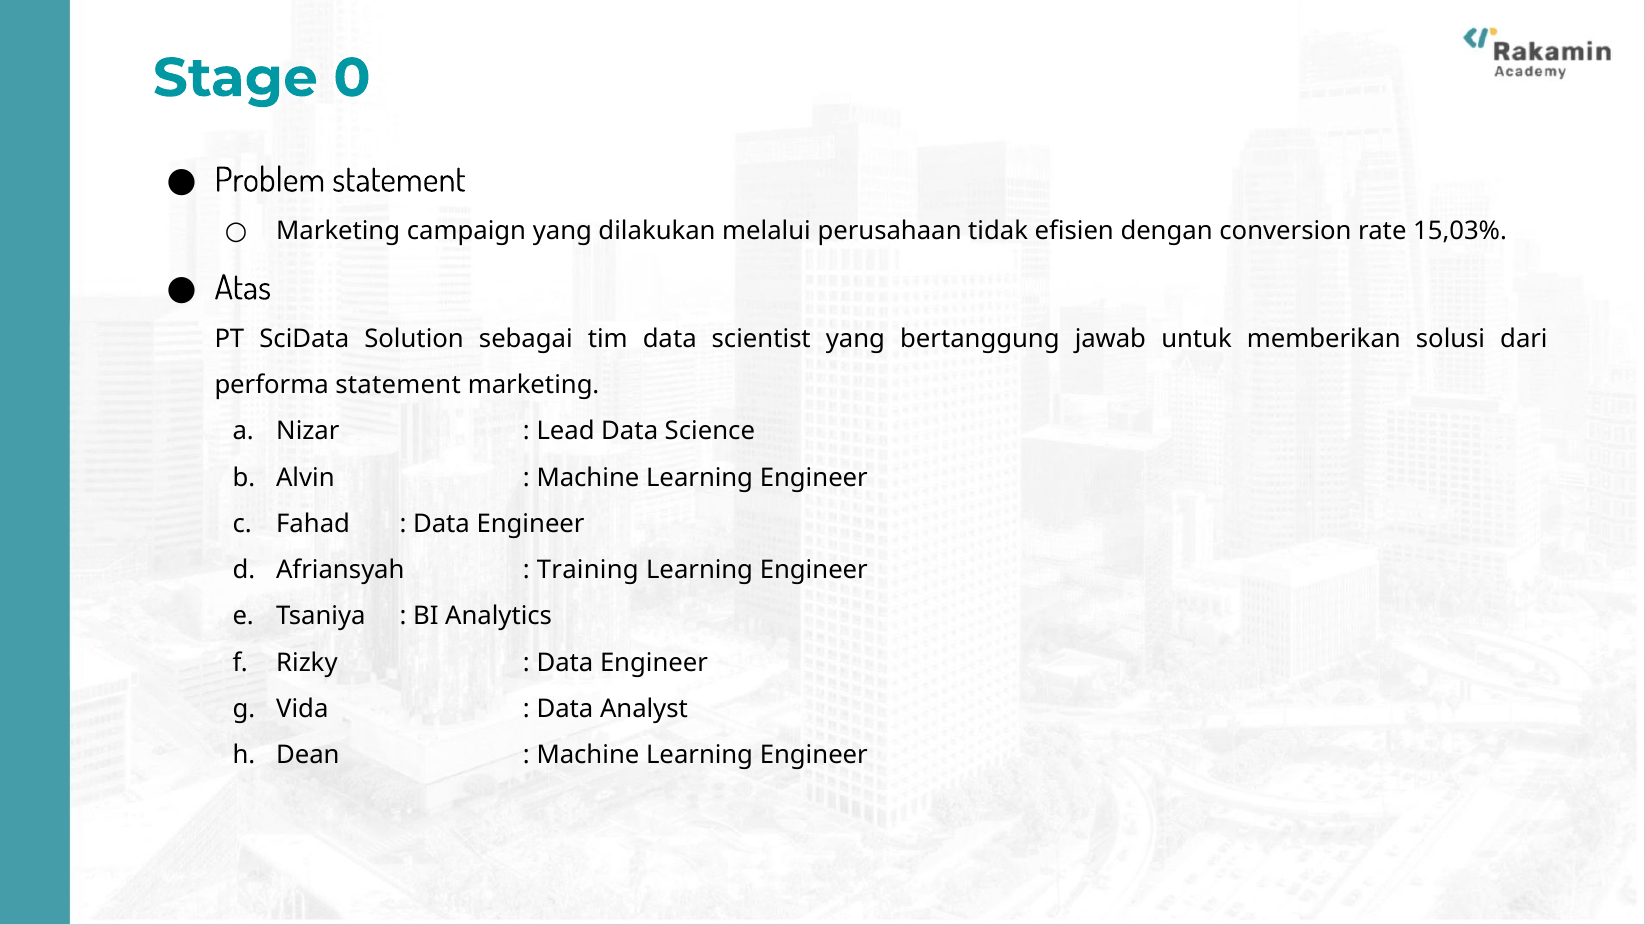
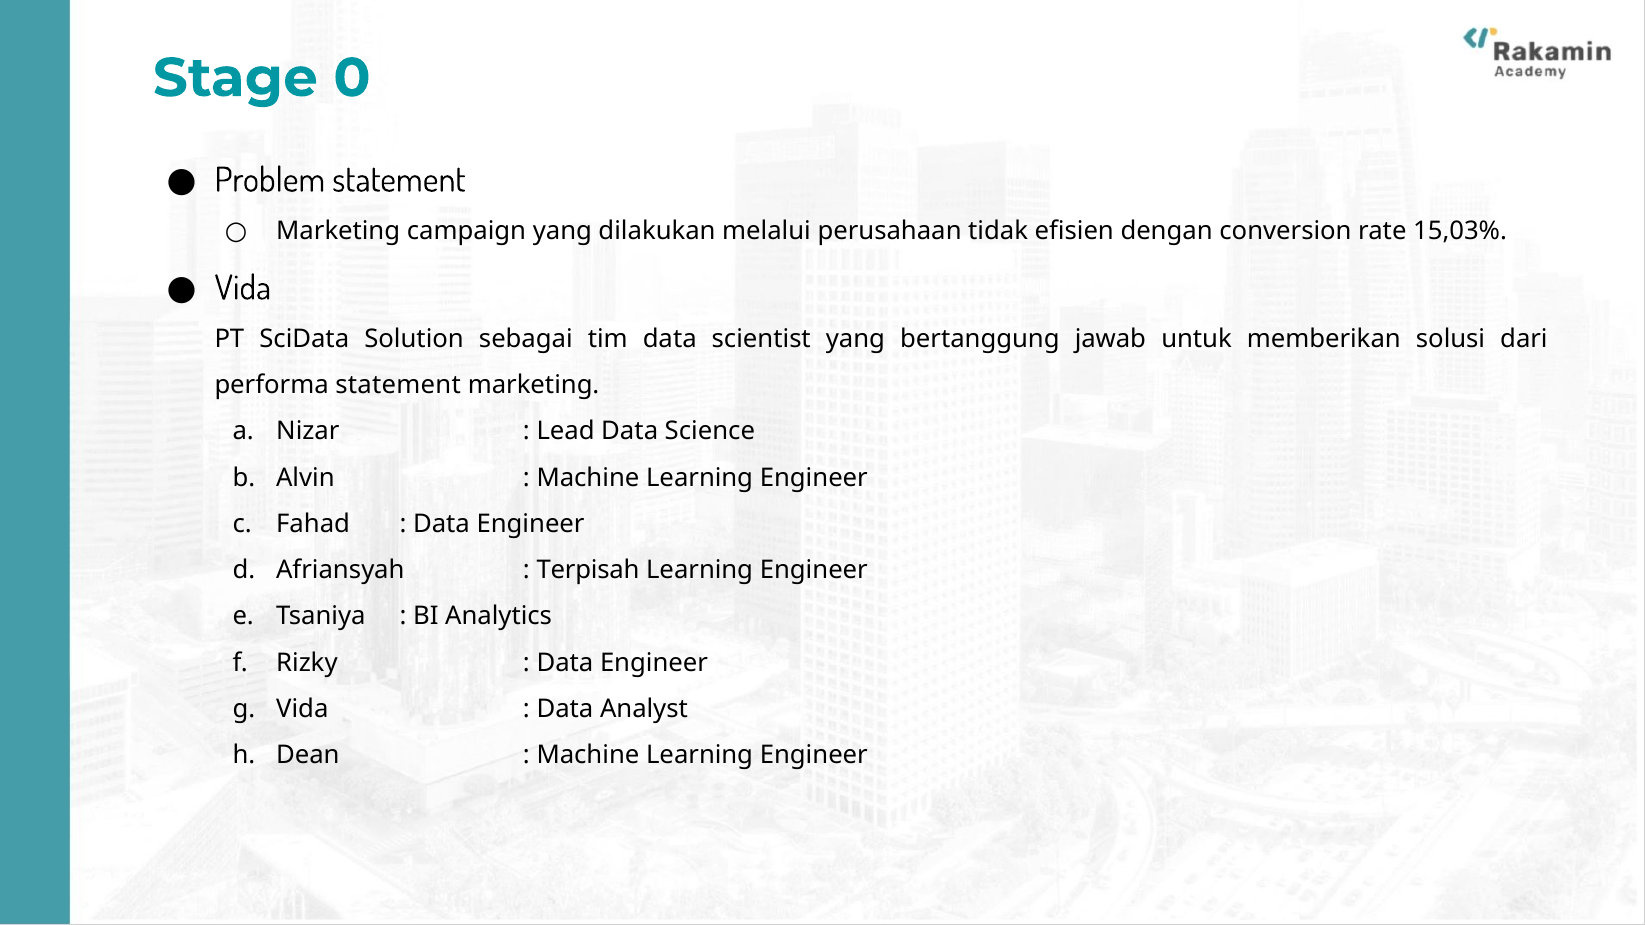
Atas at (243, 288): Atas -> Vida
Training: Training -> Terpisah
